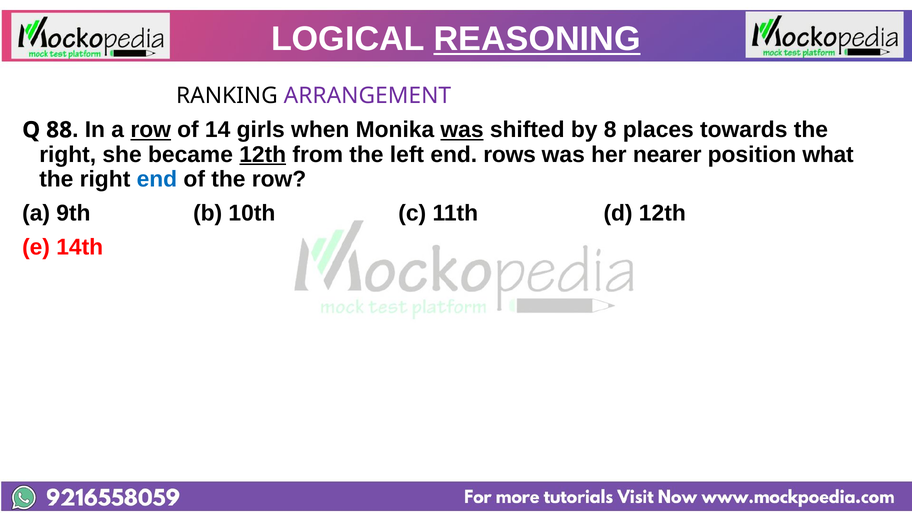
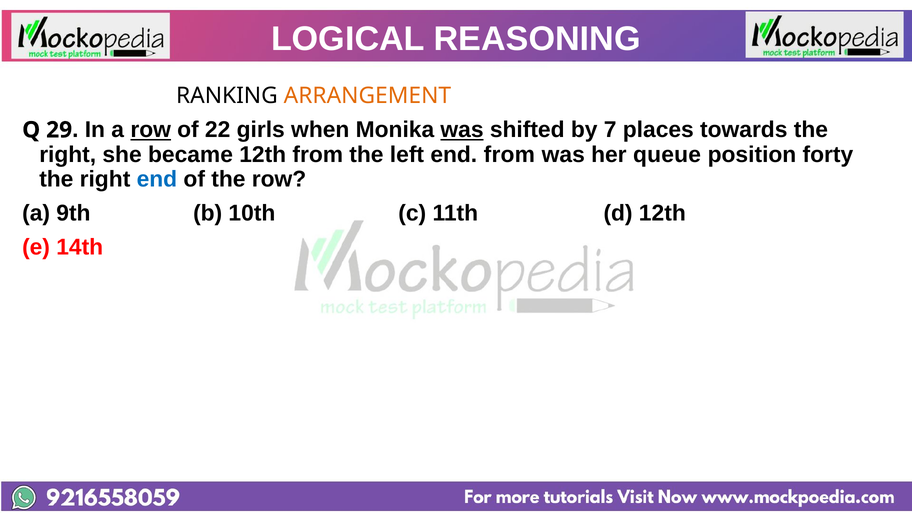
REASONING underline: present -> none
ARRANGEMENT colour: purple -> orange
88: 88 -> 29
14: 14 -> 22
8: 8 -> 7
12th at (263, 155) underline: present -> none
end rows: rows -> from
nearer: nearer -> queue
what: what -> forty
